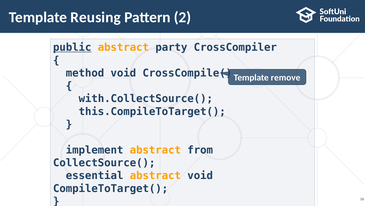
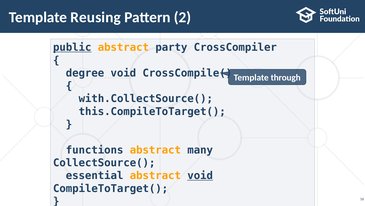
method: method -> degree
remove: remove -> through
implement: implement -> functions
from: from -> many
void at (200, 175) underline: none -> present
